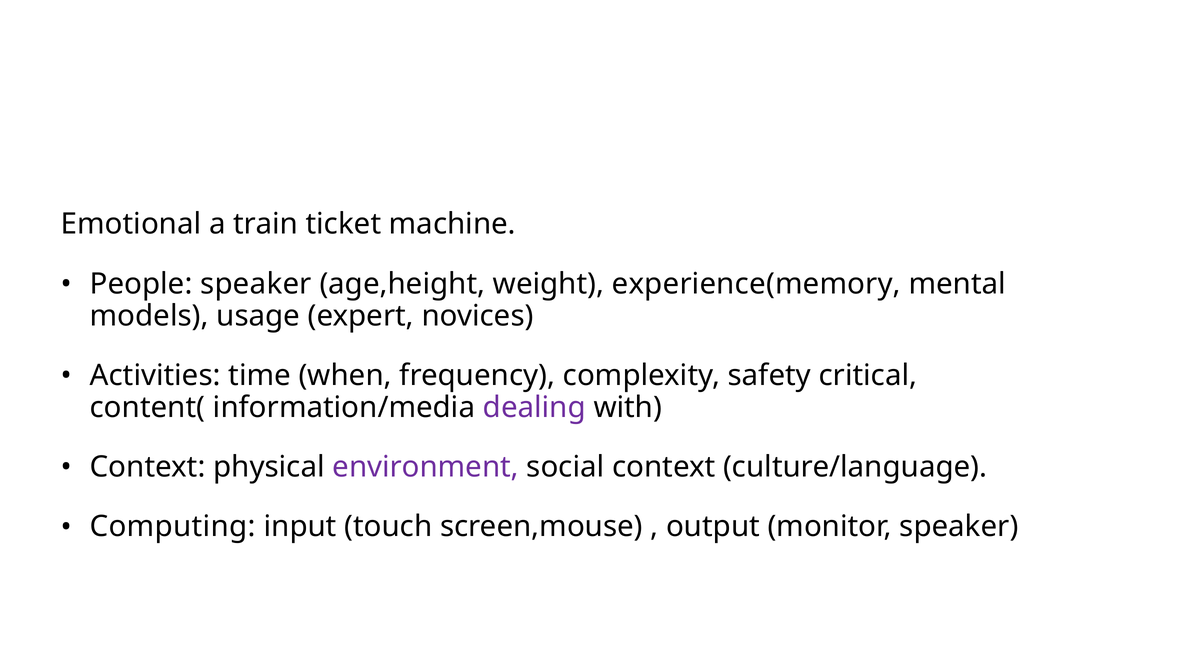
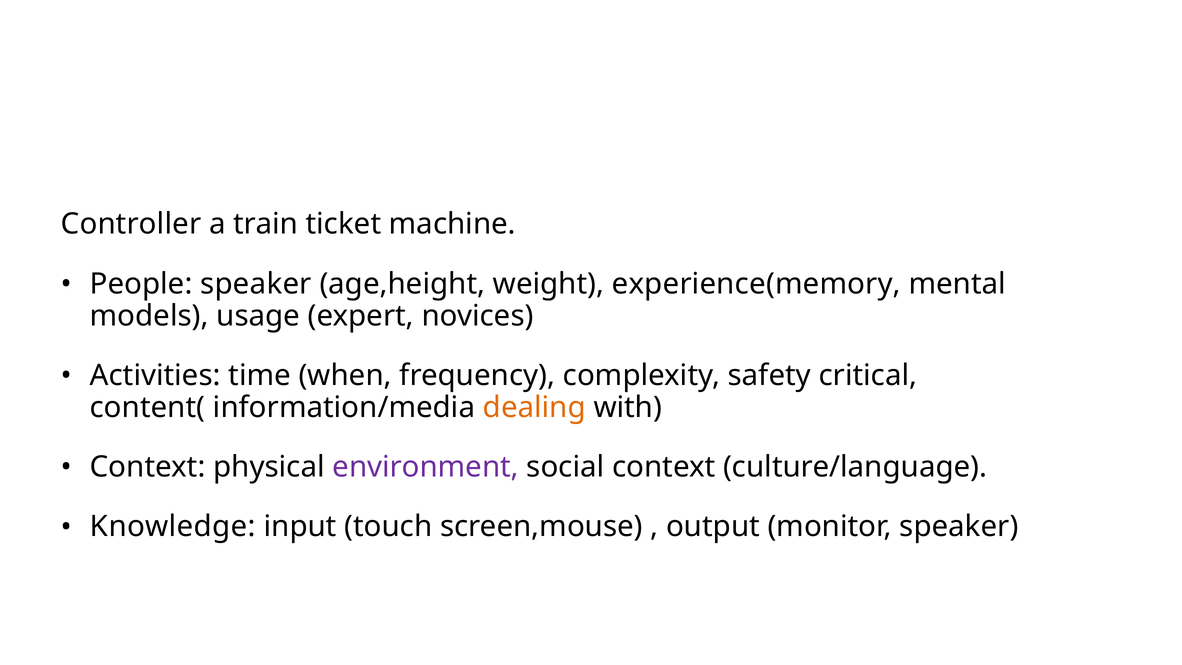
Emotional: Emotional -> Controller
dealing colour: purple -> orange
Computing: Computing -> Knowledge
